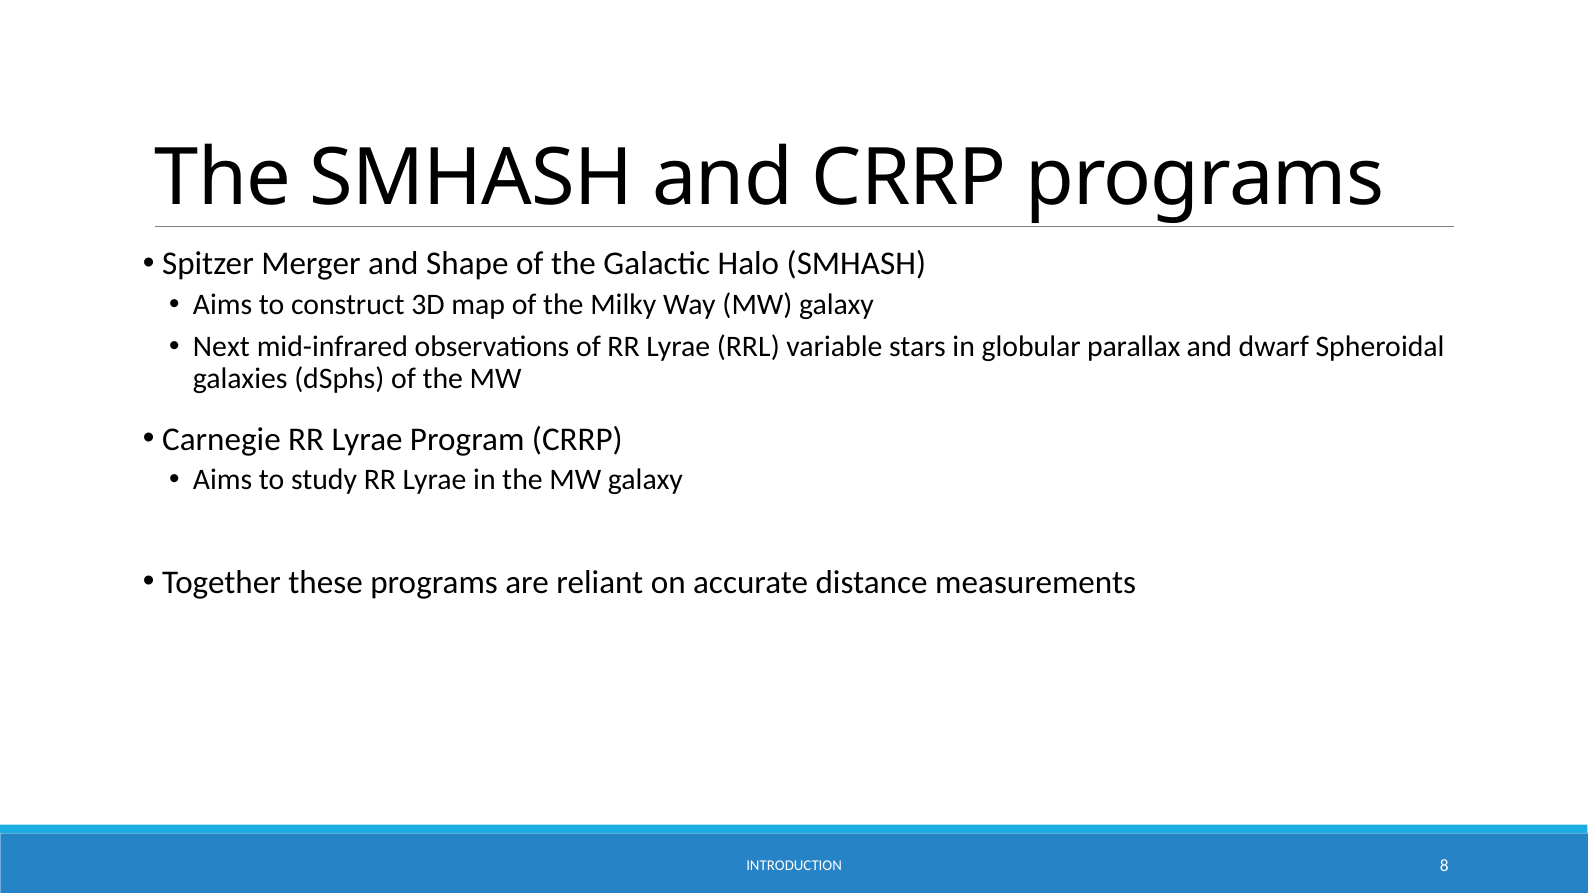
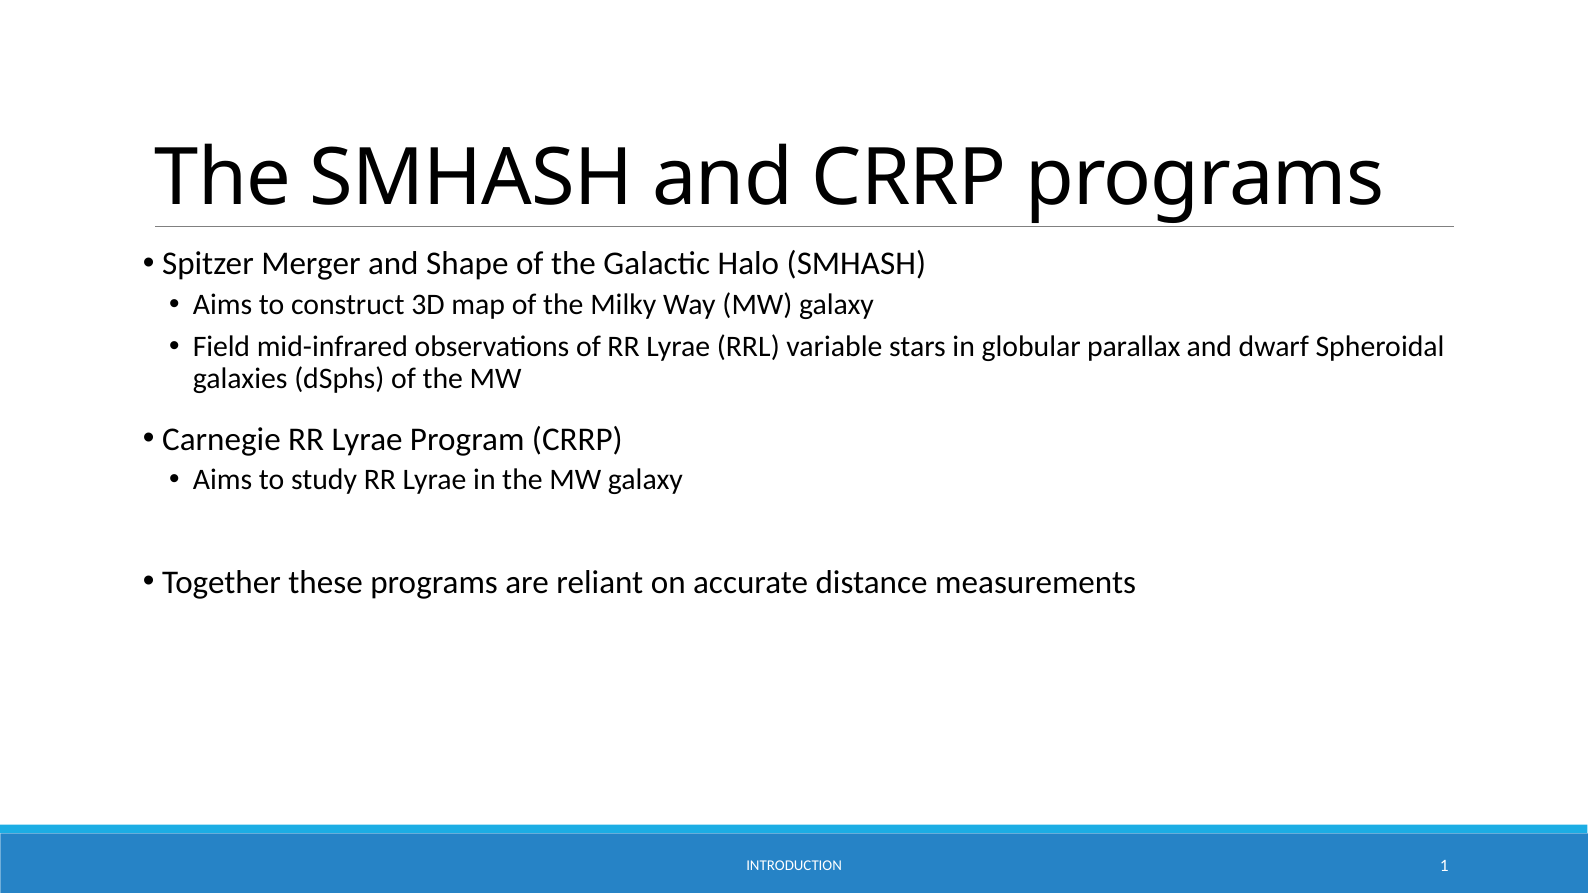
Next: Next -> Field
8: 8 -> 1
